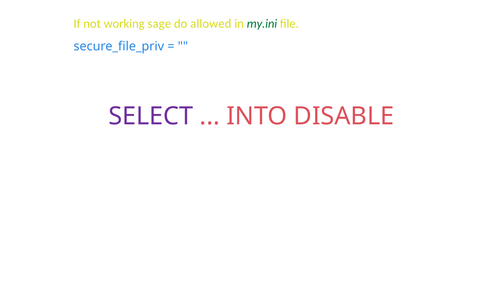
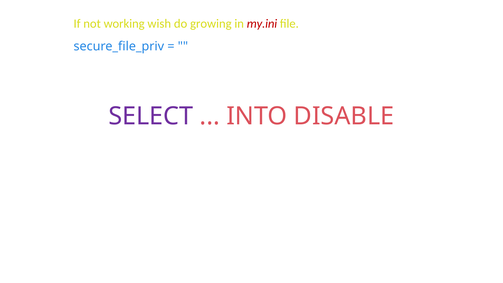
sage: sage -> wish
allowed: allowed -> growing
my.ini colour: green -> red
